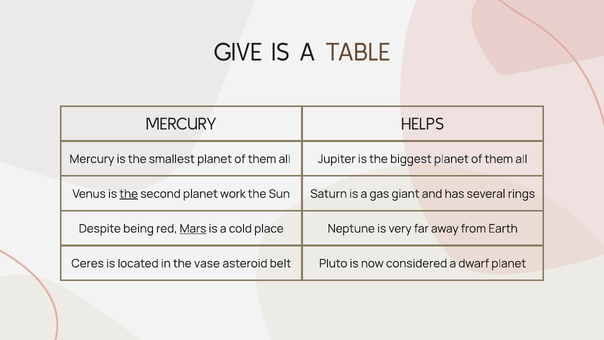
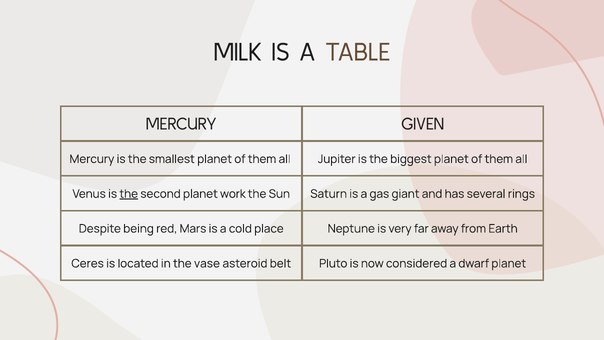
GIVE: GIVE -> MILK
HELPS: HELPS -> GIVEN
Mars underline: present -> none
